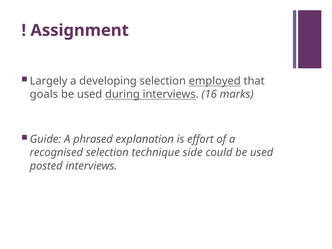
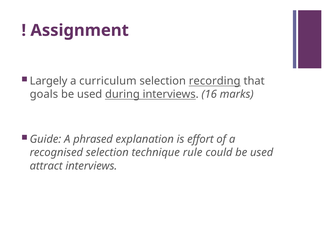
developing: developing -> curriculum
employed: employed -> recording
side: side -> rule
posted: posted -> attract
